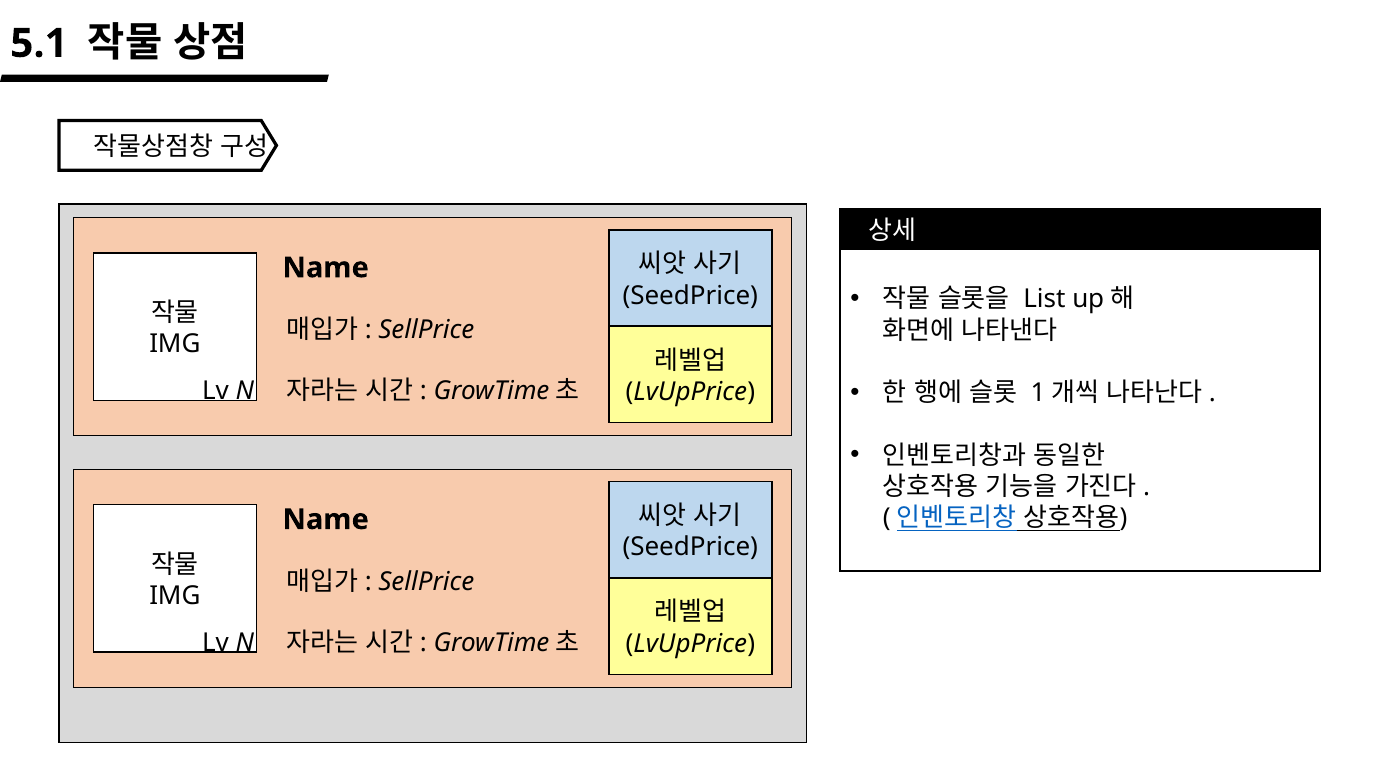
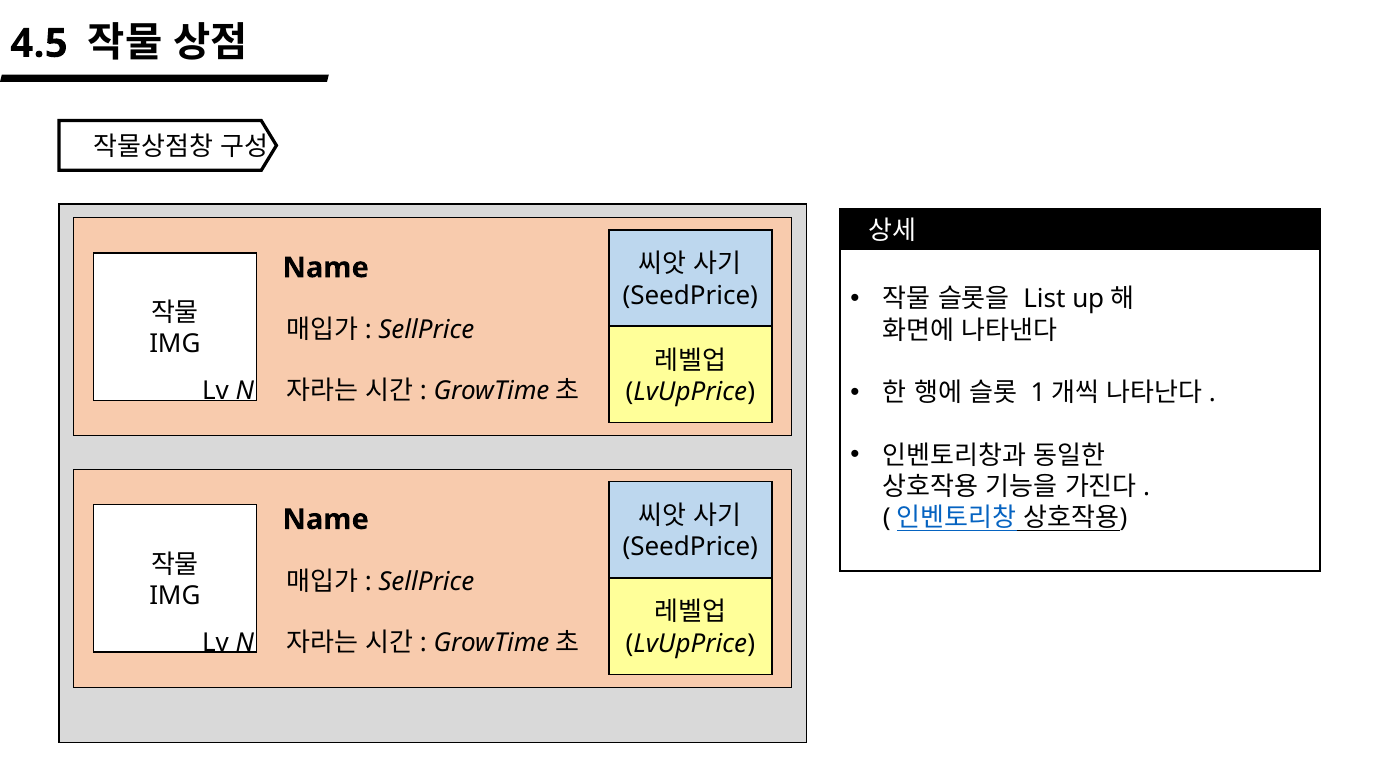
5.1: 5.1 -> 4.5
